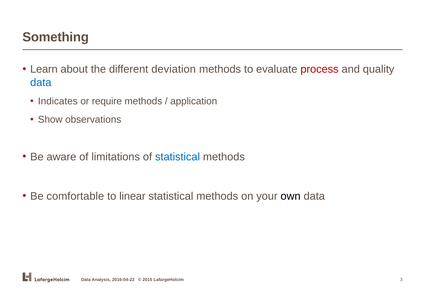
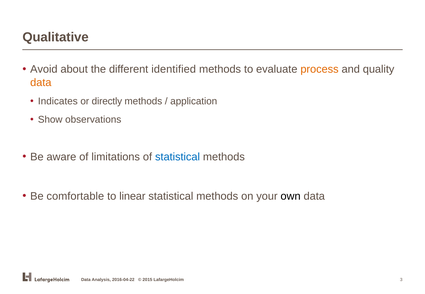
Something: Something -> Qualitative
Learn: Learn -> Avoid
deviation: deviation -> identified
process colour: red -> orange
data at (41, 83) colour: blue -> orange
require: require -> directly
